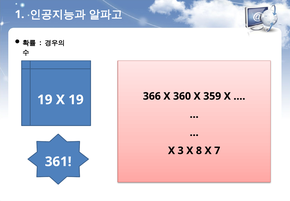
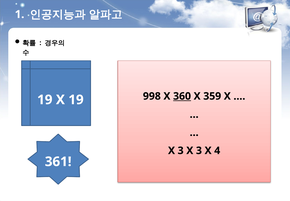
366: 366 -> 998
360 underline: none -> present
3 X 8: 8 -> 3
7: 7 -> 4
